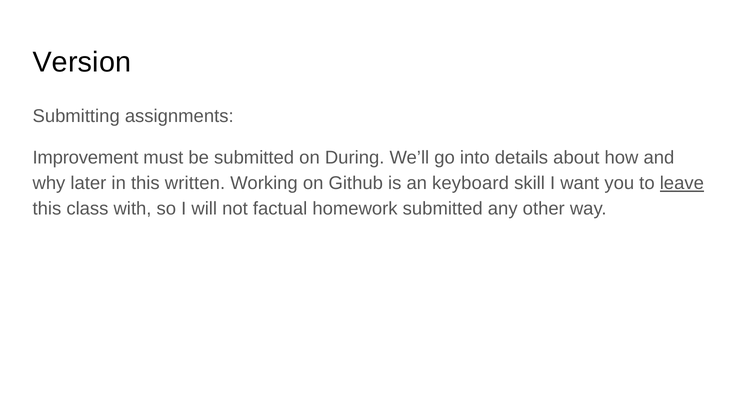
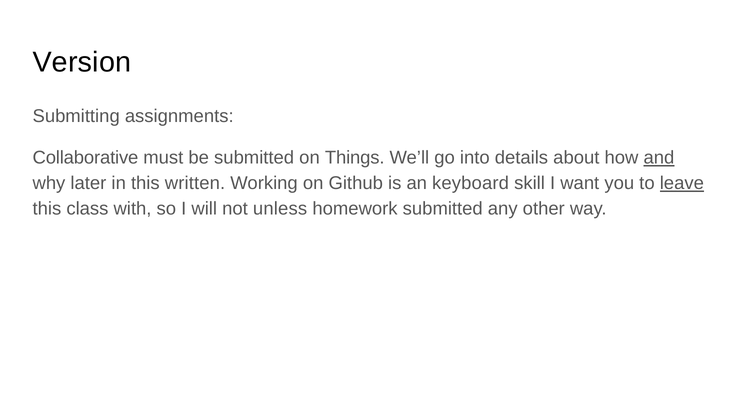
Improvement: Improvement -> Collaborative
During: During -> Things
and underline: none -> present
factual: factual -> unless
